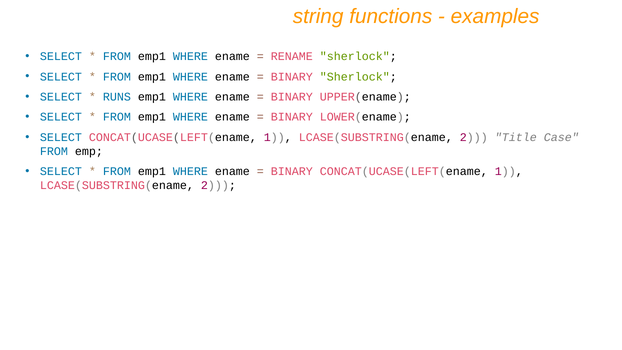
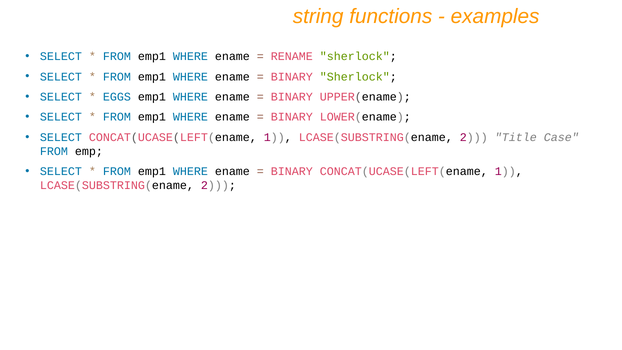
RUNS: RUNS -> EGGS
